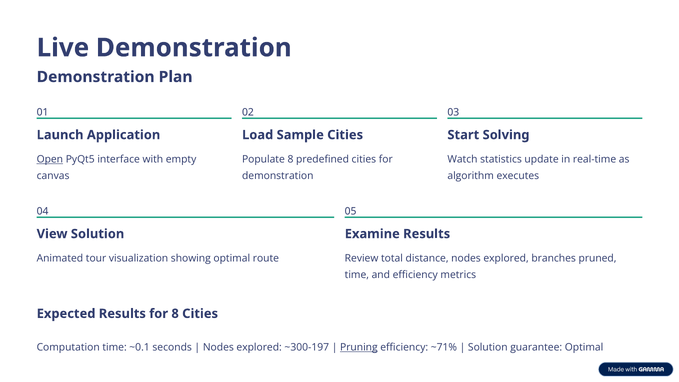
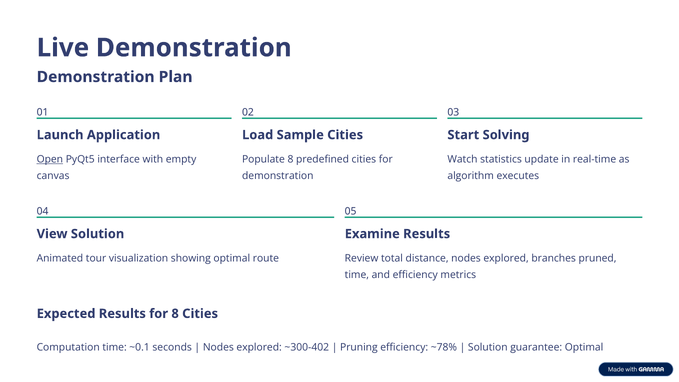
~300-197: ~300-197 -> ~300-402
Pruning underline: present -> none
~71%: ~71% -> ~78%
